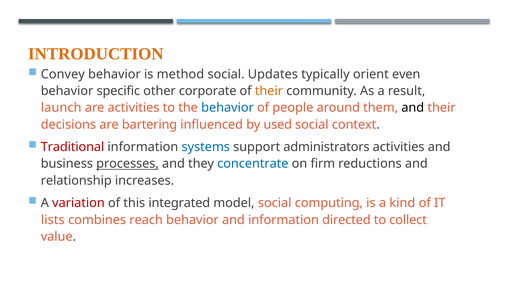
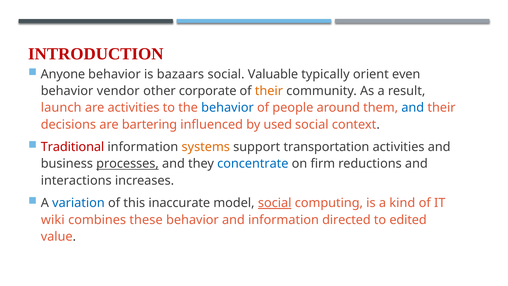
INTRODUCTION colour: orange -> red
Convey: Convey -> Anyone
method: method -> bazaars
Updates: Updates -> Valuable
specific: specific -> vendor
and at (413, 108) colour: black -> blue
systems colour: blue -> orange
administrators: administrators -> transportation
relationship: relationship -> interactions
variation colour: red -> blue
integrated: integrated -> inaccurate
social at (275, 203) underline: none -> present
lists: lists -> wiki
reach: reach -> these
collect: collect -> edited
